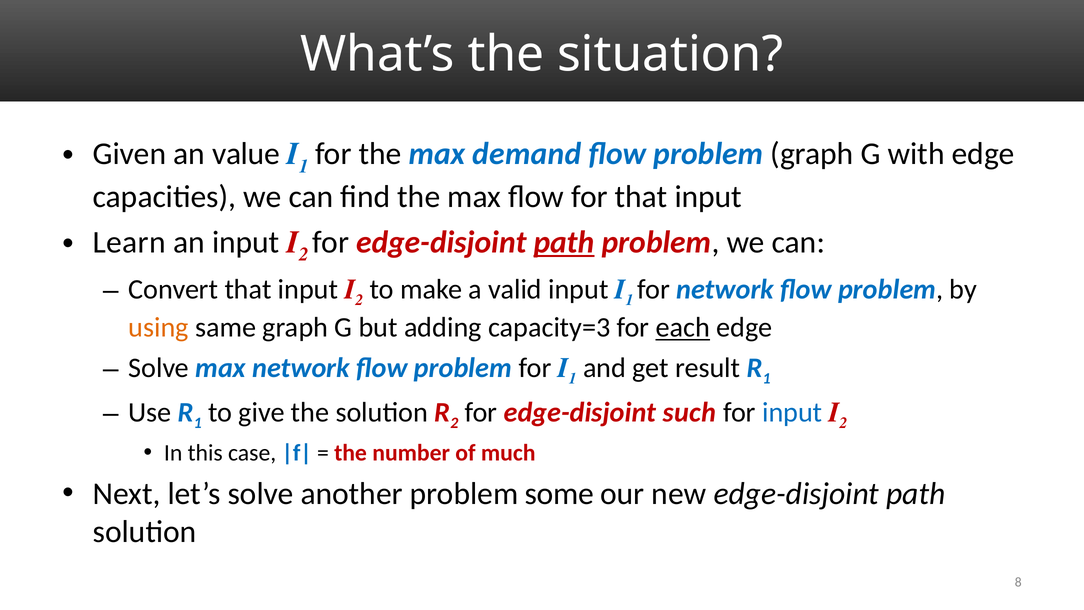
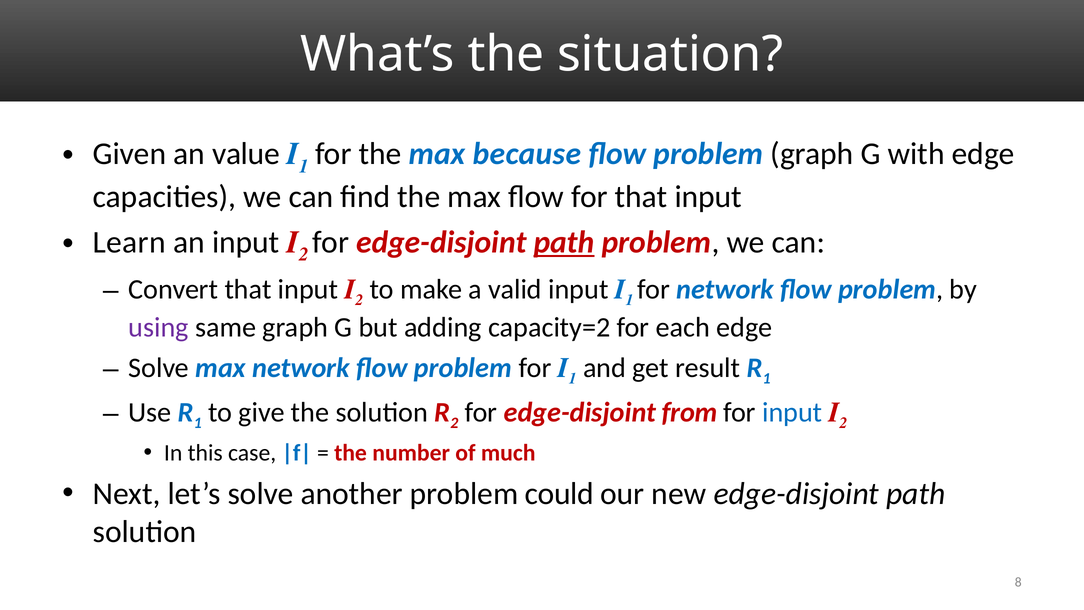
demand: demand -> because
using colour: orange -> purple
capacity=3: capacity=3 -> capacity=2
each underline: present -> none
such: such -> from
some: some -> could
